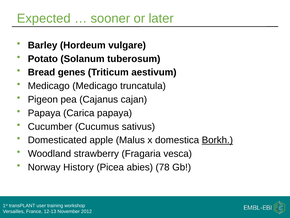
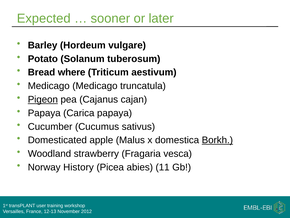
genes: genes -> where
Pigeon underline: none -> present
78: 78 -> 11
